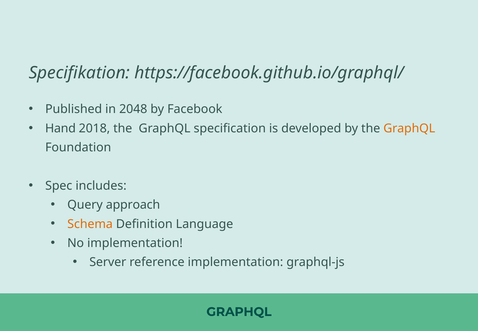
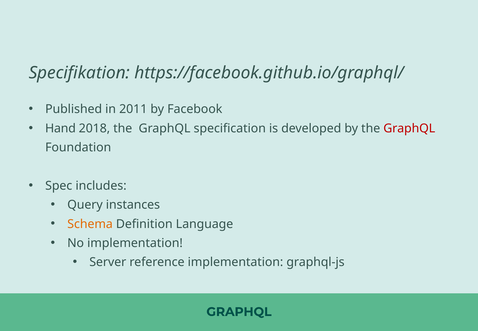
2048: 2048 -> 2011
GraphQL at (409, 128) colour: orange -> red
approach: approach -> instances
